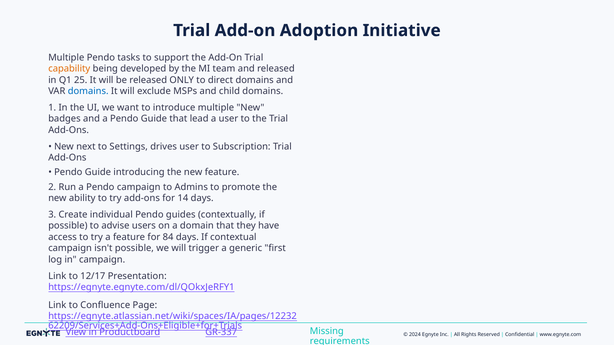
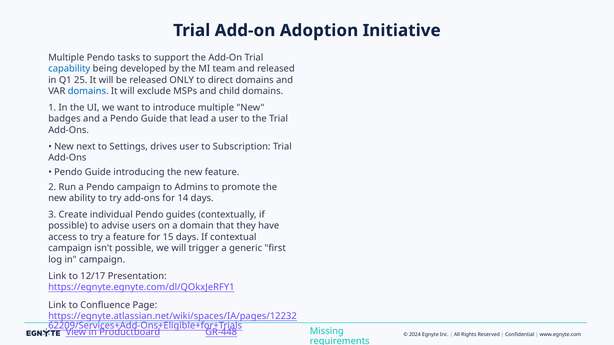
capability colour: orange -> blue
84: 84 -> 15
GR-337: GR-337 -> GR-448
